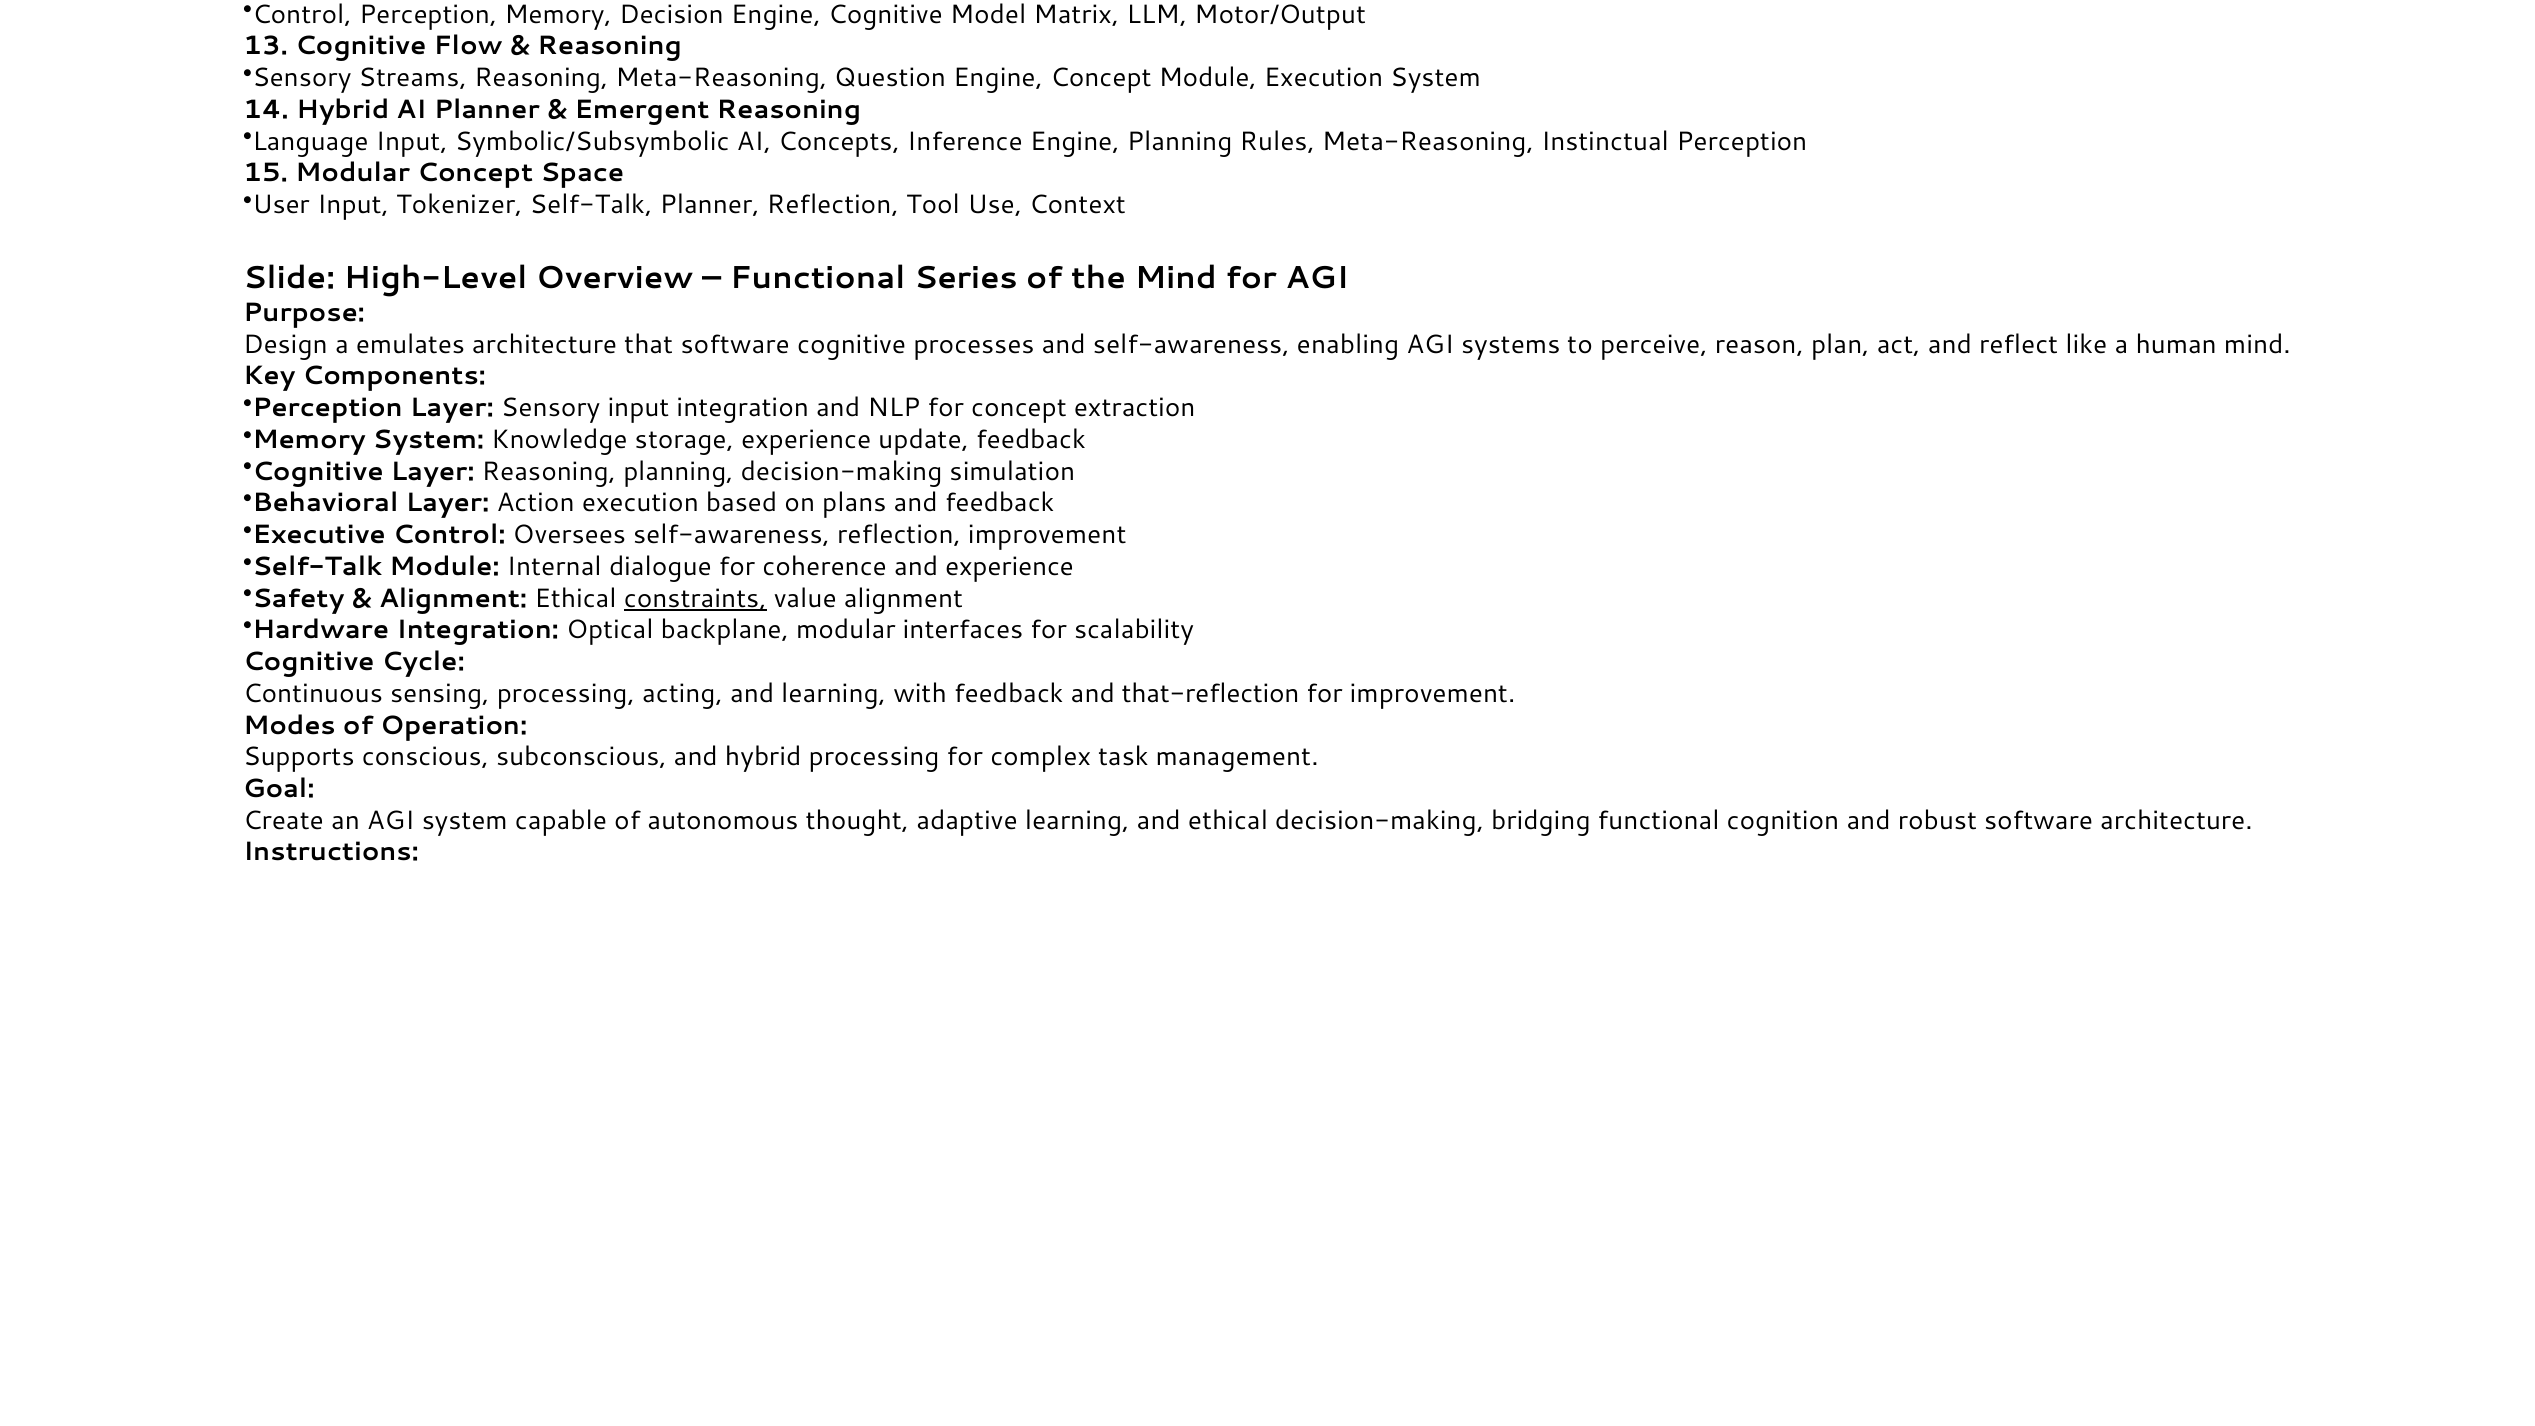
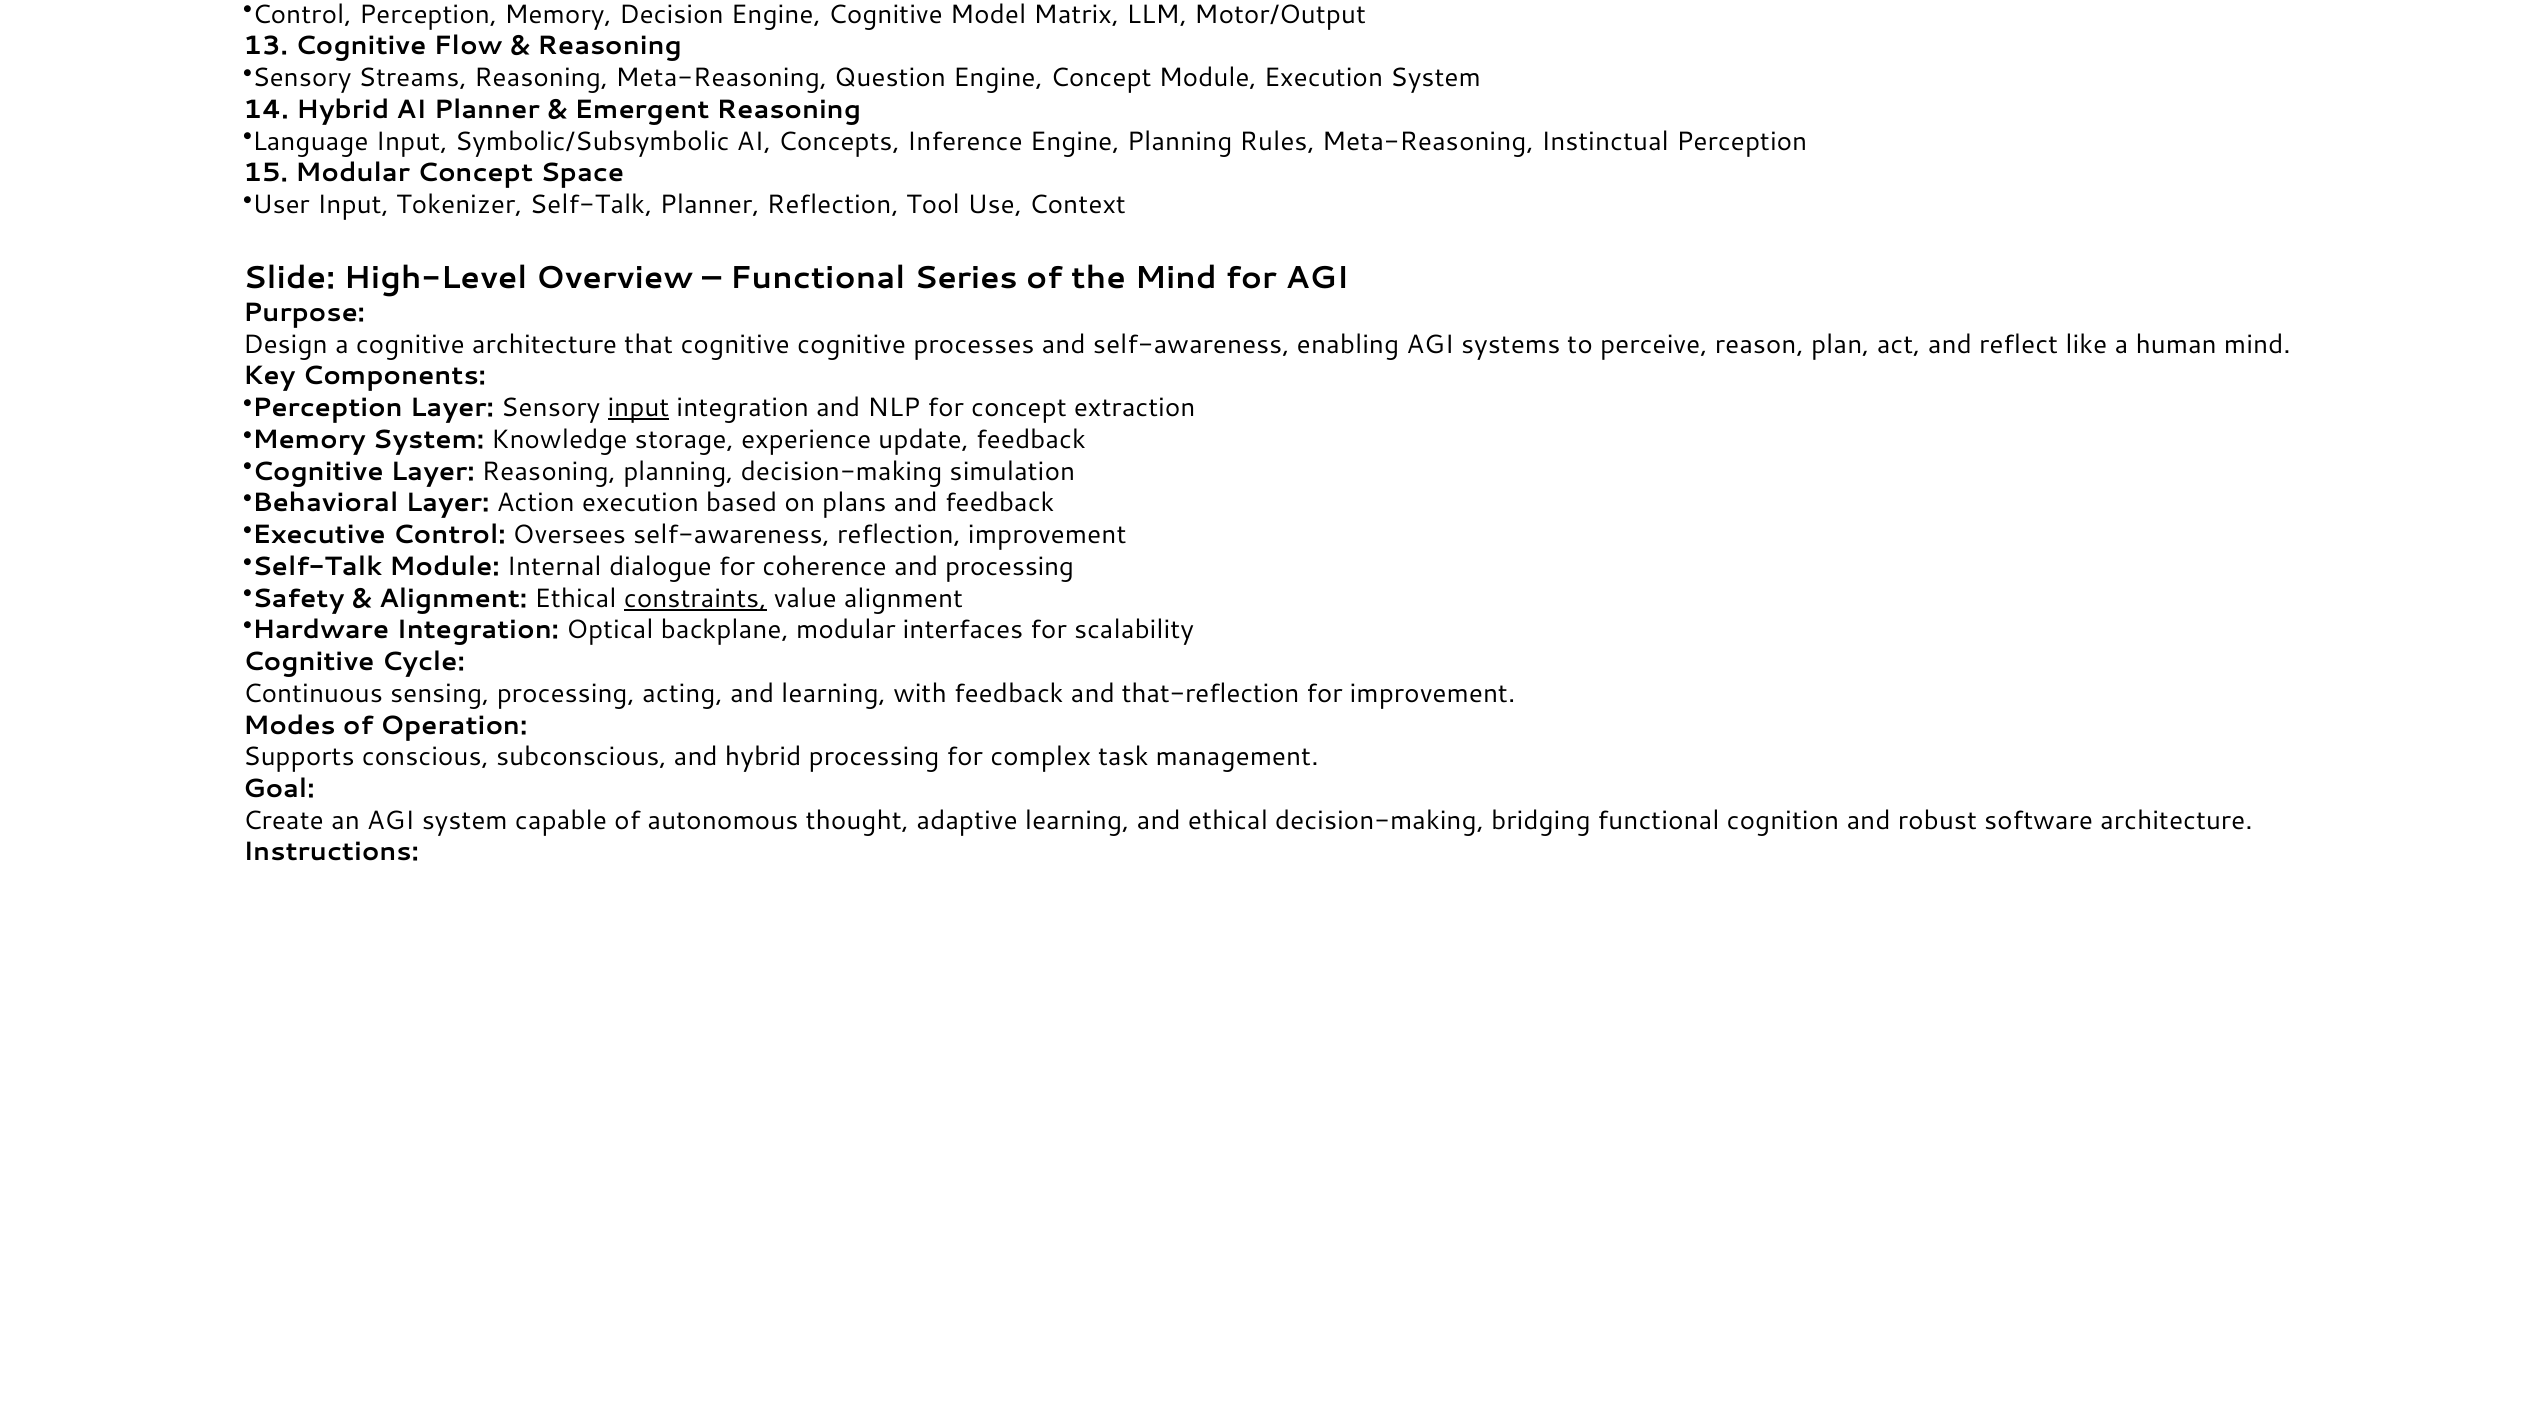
a emulates: emulates -> cognitive
that software: software -> cognitive
input at (638, 408) underline: none -> present
and experience: experience -> processing
